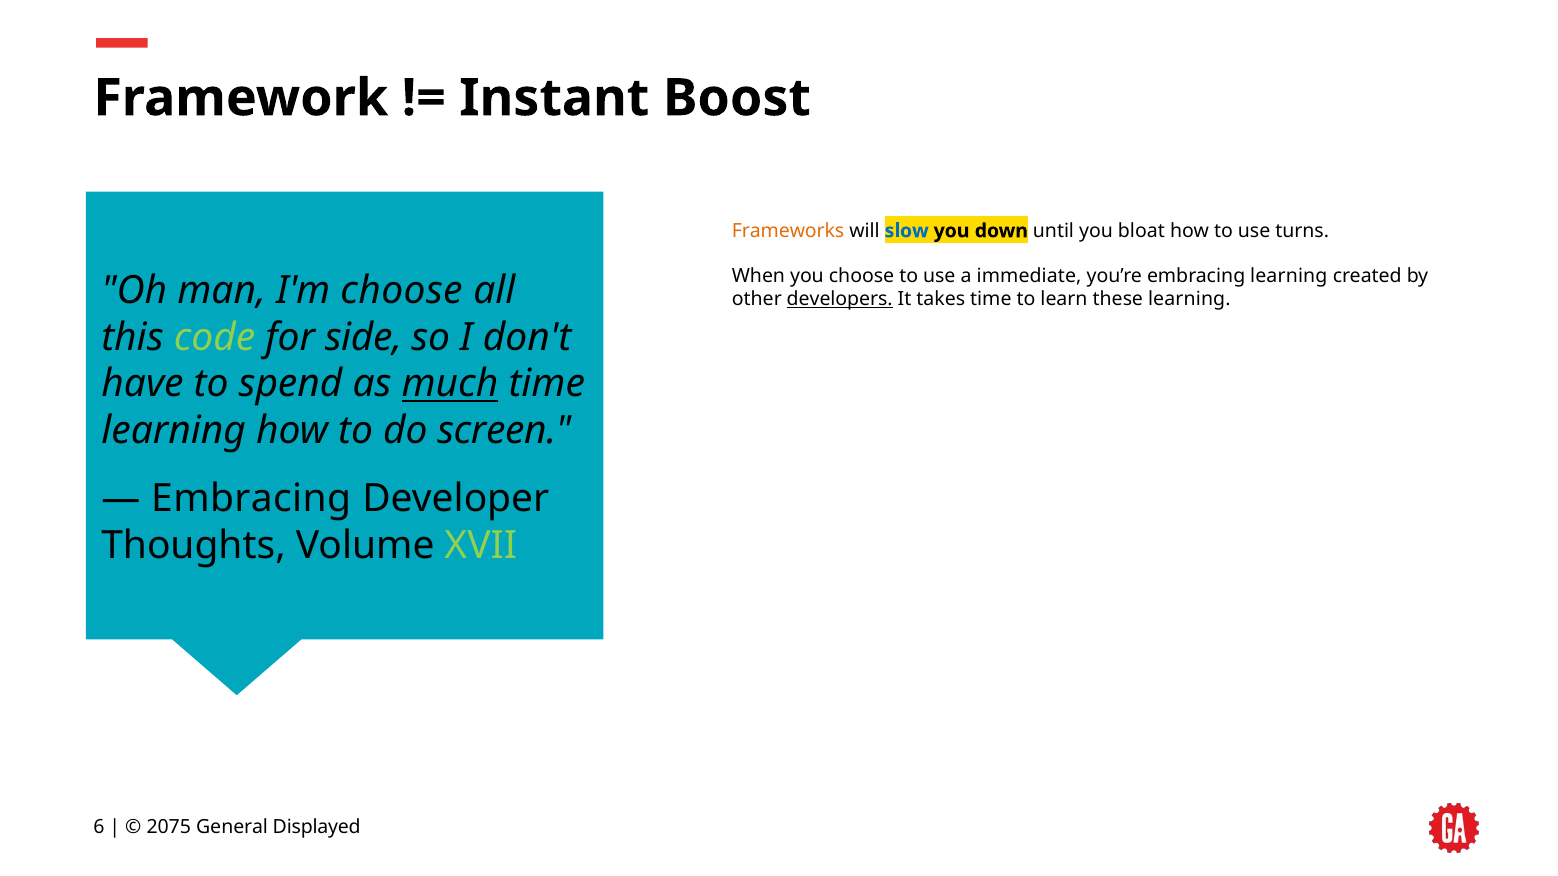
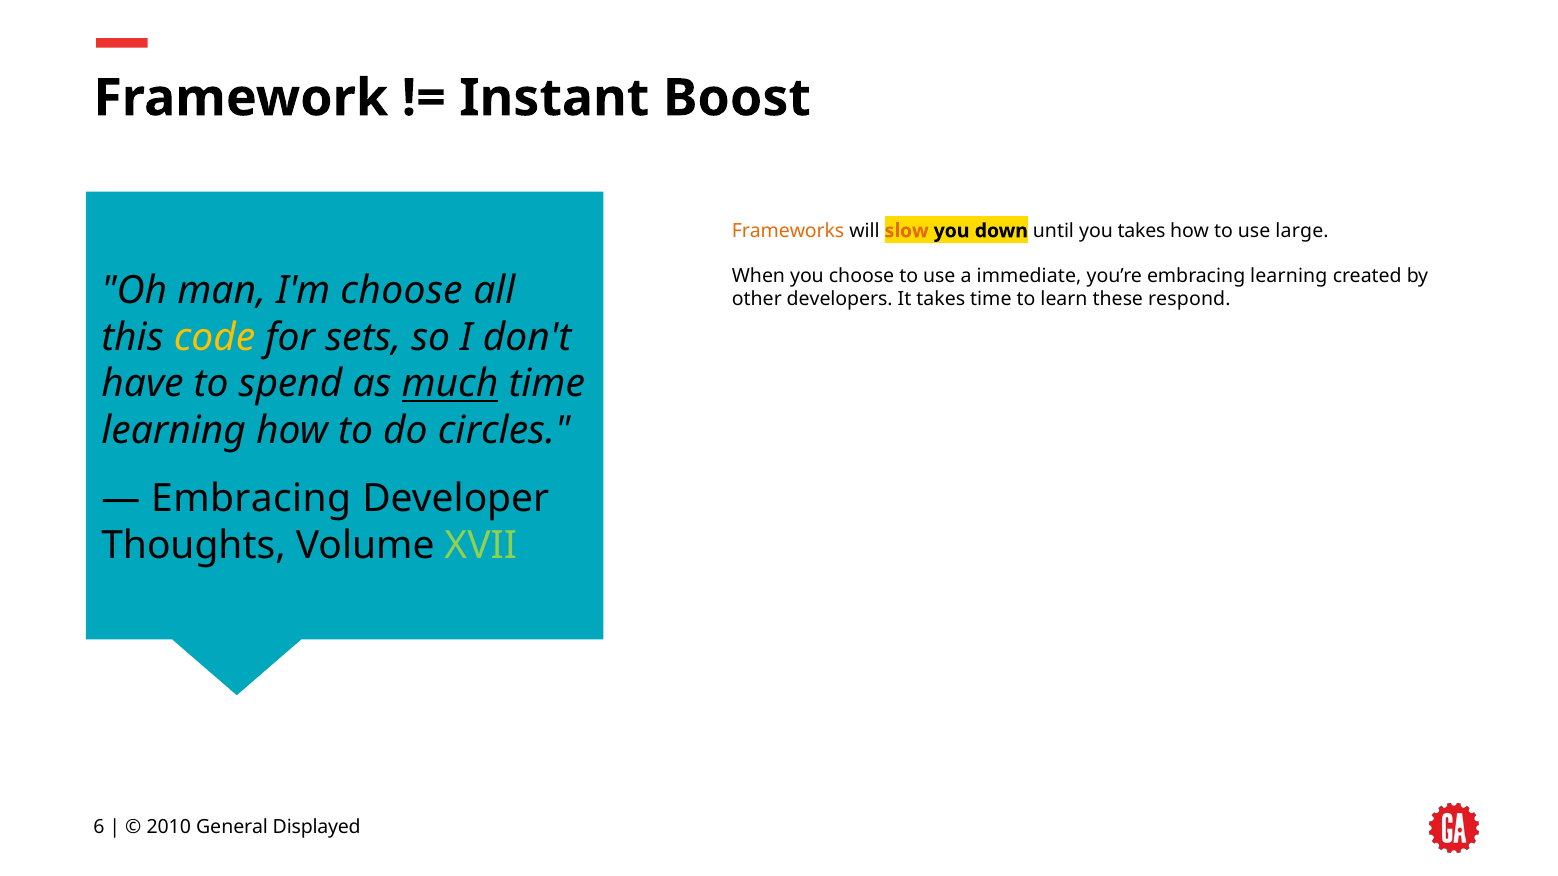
slow colour: blue -> orange
you bloat: bloat -> takes
turns: turns -> large
developers underline: present -> none
these learning: learning -> respond
code colour: light green -> yellow
side: side -> sets
screen: screen -> circles
2075: 2075 -> 2010
